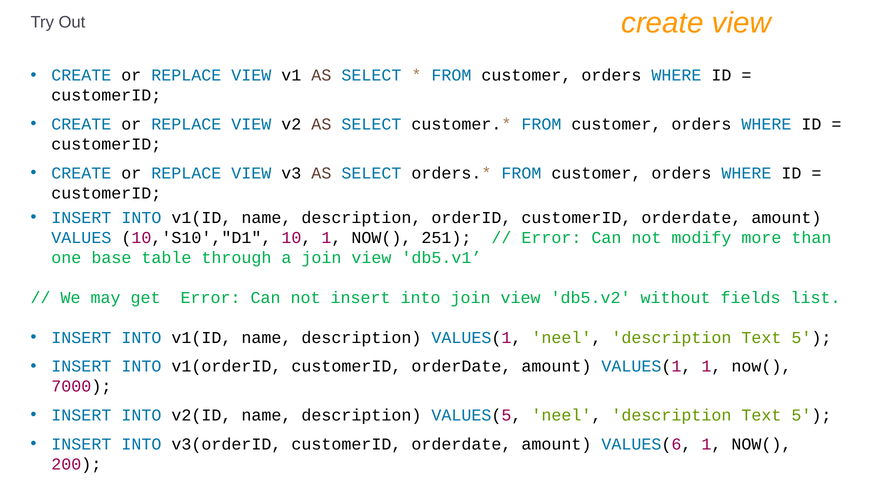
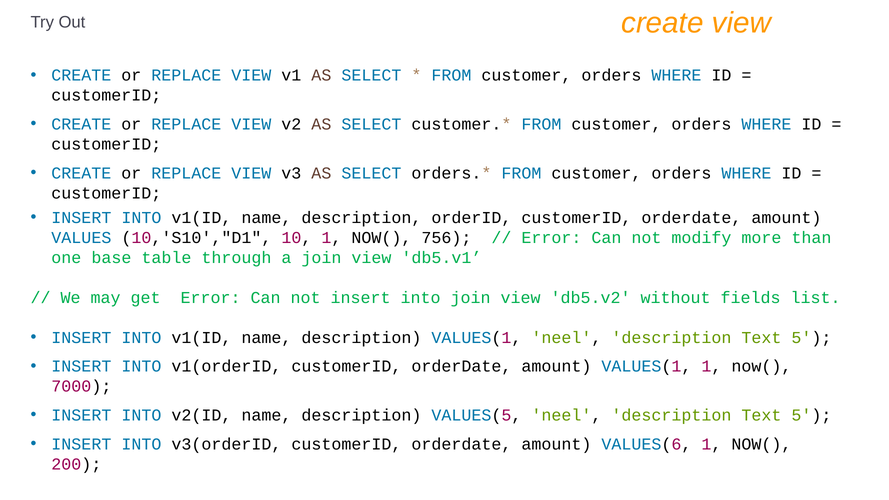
251: 251 -> 756
